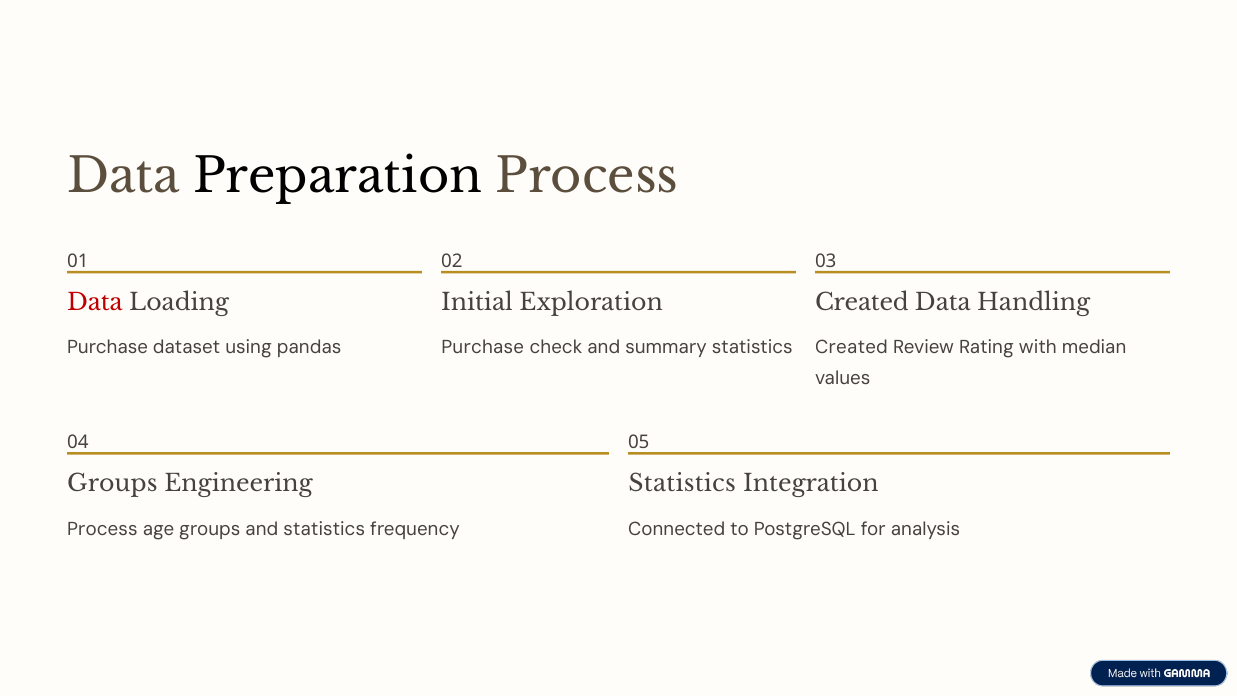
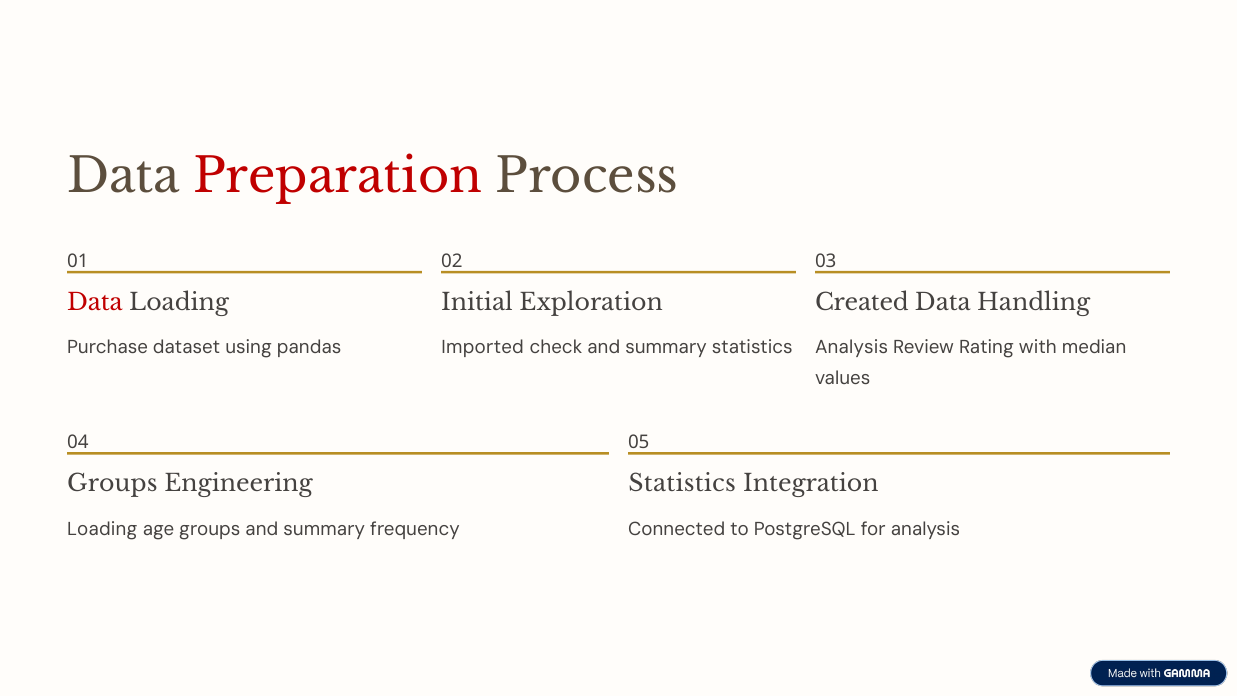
Preparation colour: black -> red
Purchase at (483, 348): Purchase -> Imported
Created at (852, 348): Created -> Analysis
Process at (102, 529): Process -> Loading
groups and statistics: statistics -> summary
